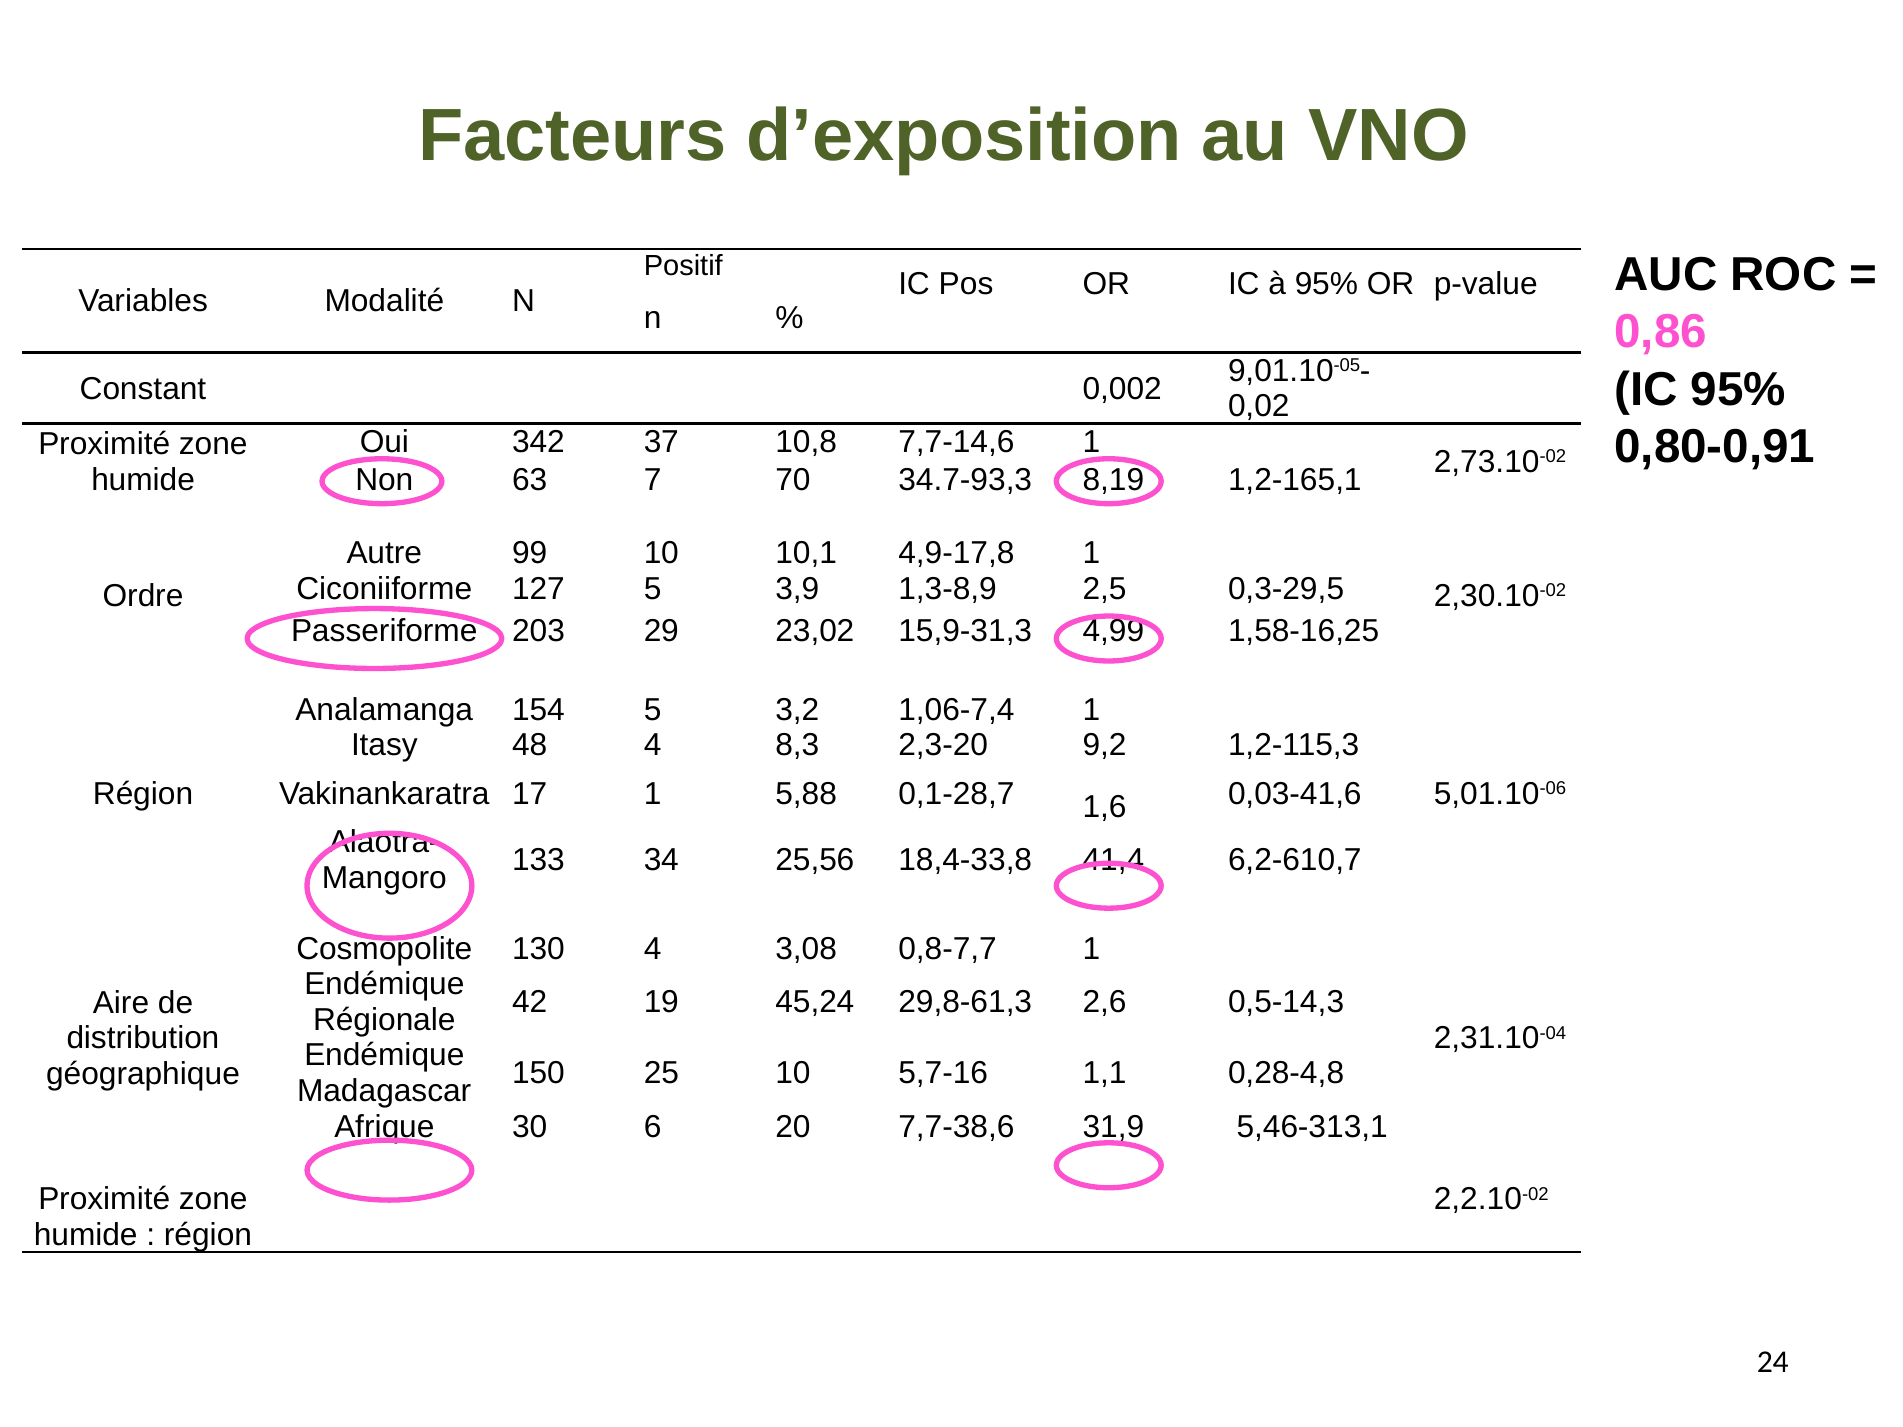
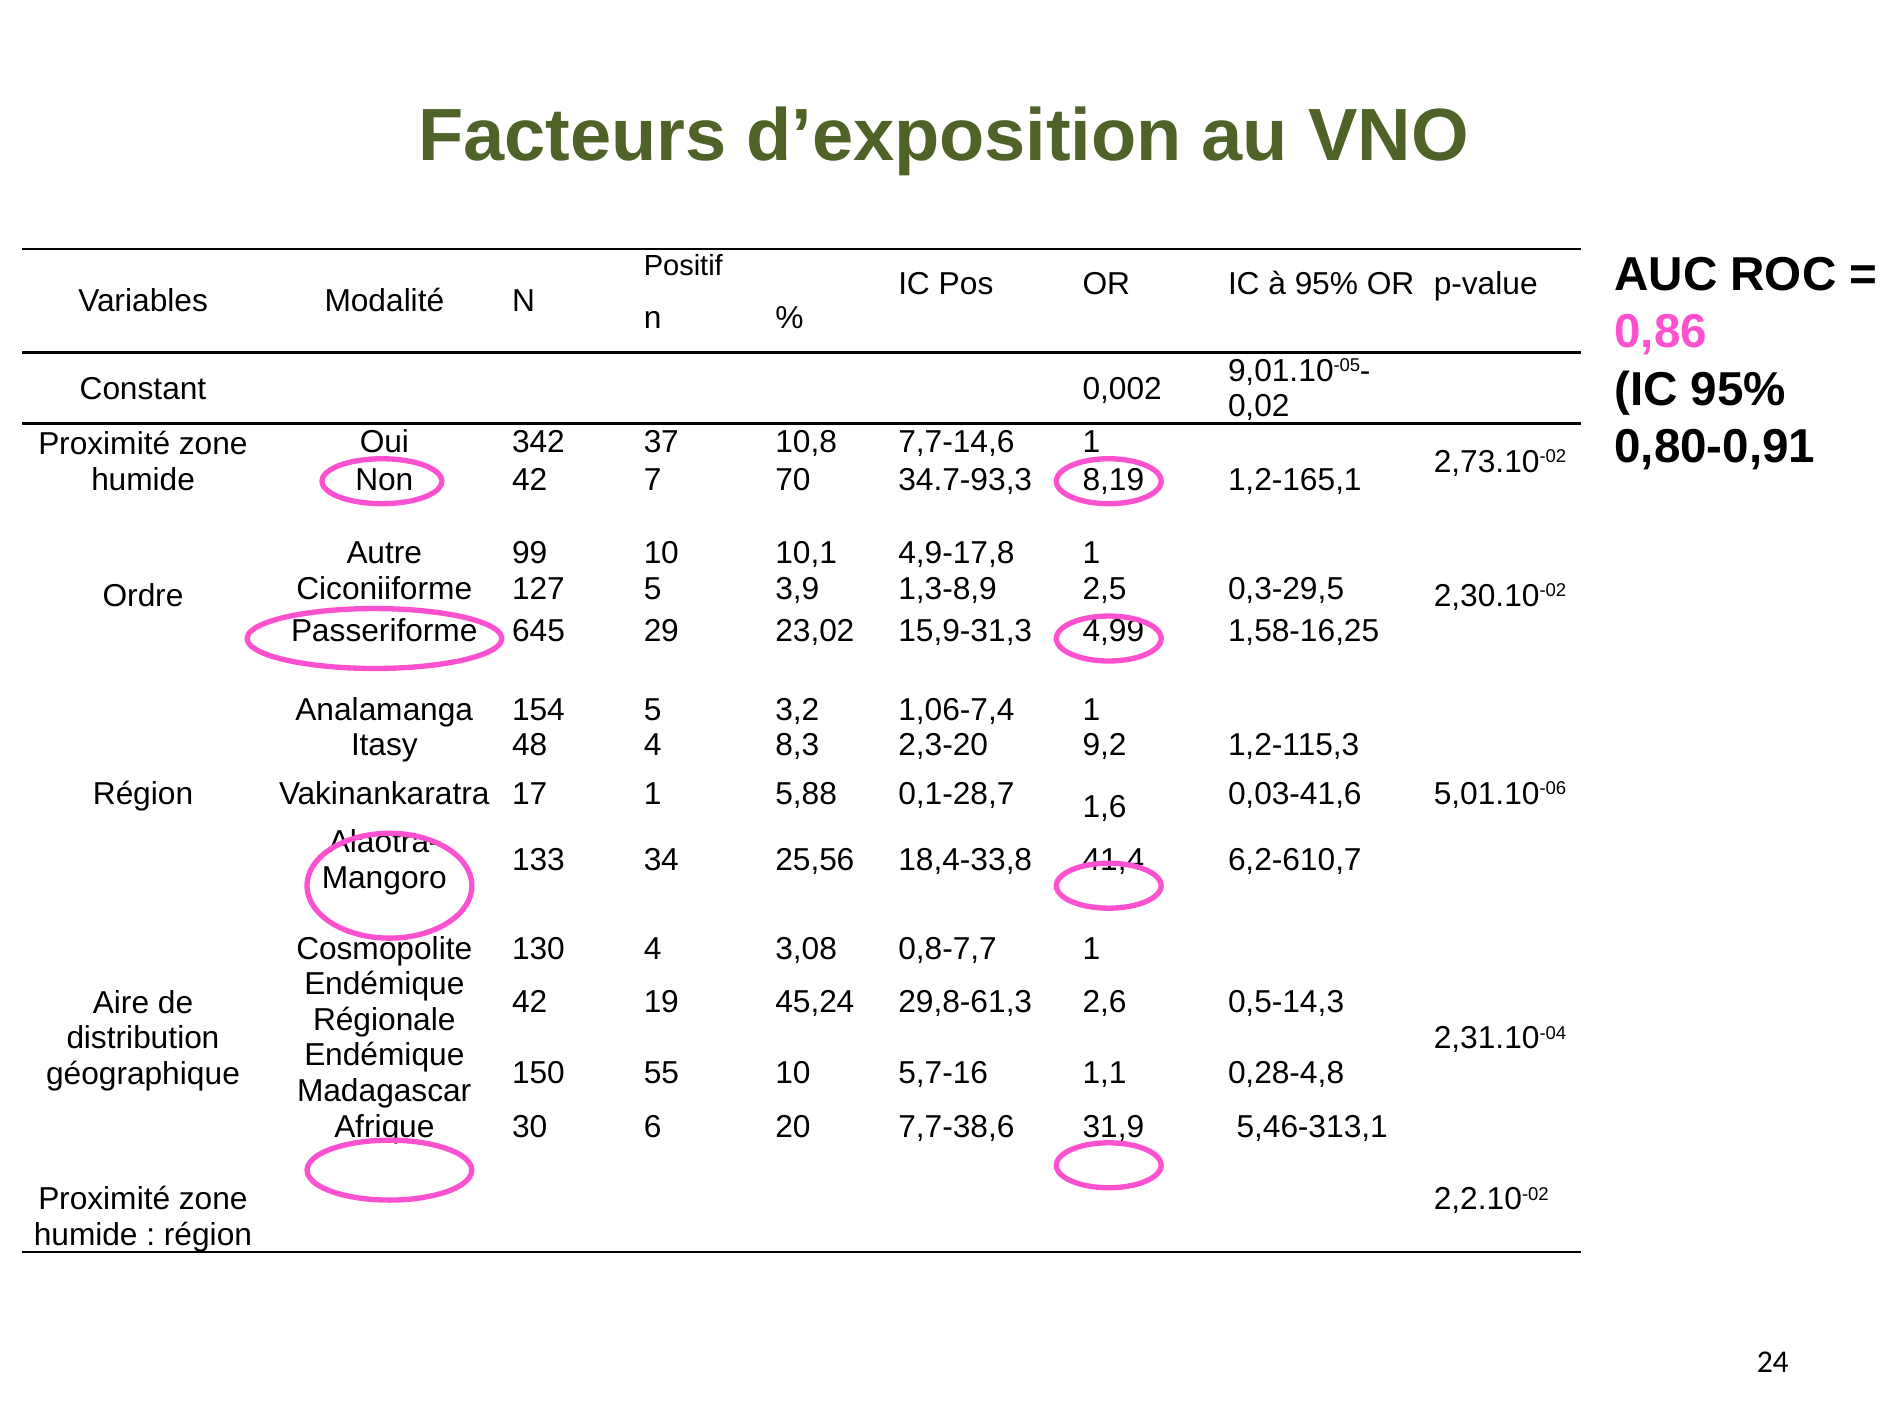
Non 63: 63 -> 42
203: 203 -> 645
25: 25 -> 55
